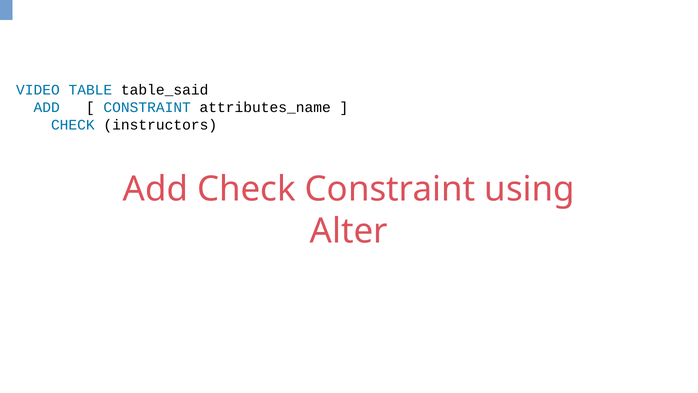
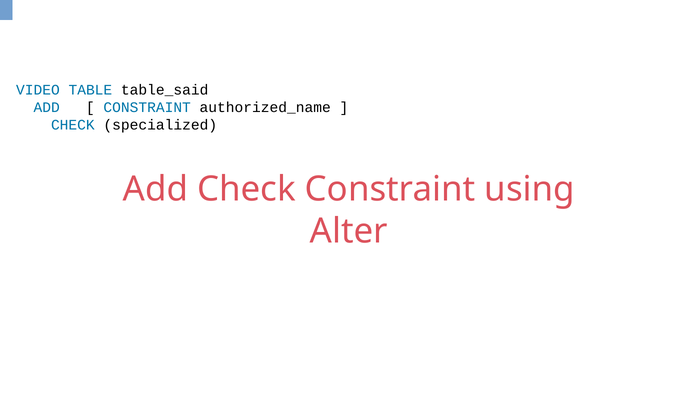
attributes_name: attributes_name -> authorized_name
instructors: instructors -> specialized
